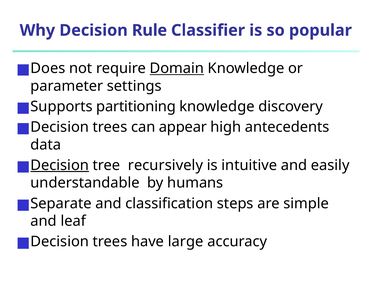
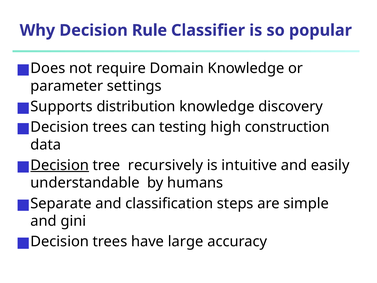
Domain underline: present -> none
partitioning: partitioning -> distribution
appear: appear -> testing
antecedents: antecedents -> construction
leaf: leaf -> gini
